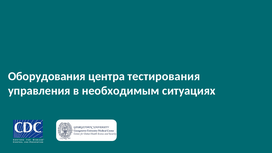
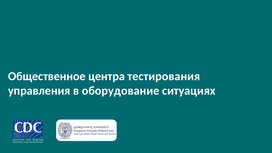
Оборудования: Оборудования -> Общественное
необходимым: необходимым -> оборудование
